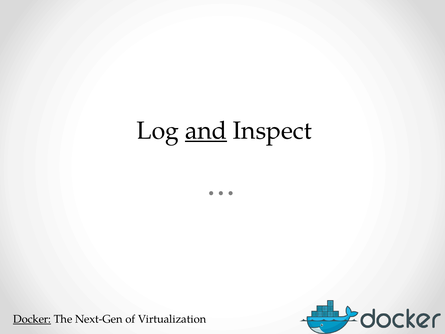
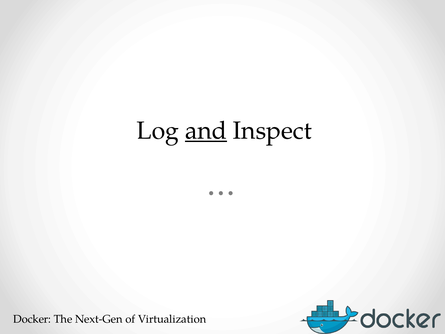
Docker underline: present -> none
